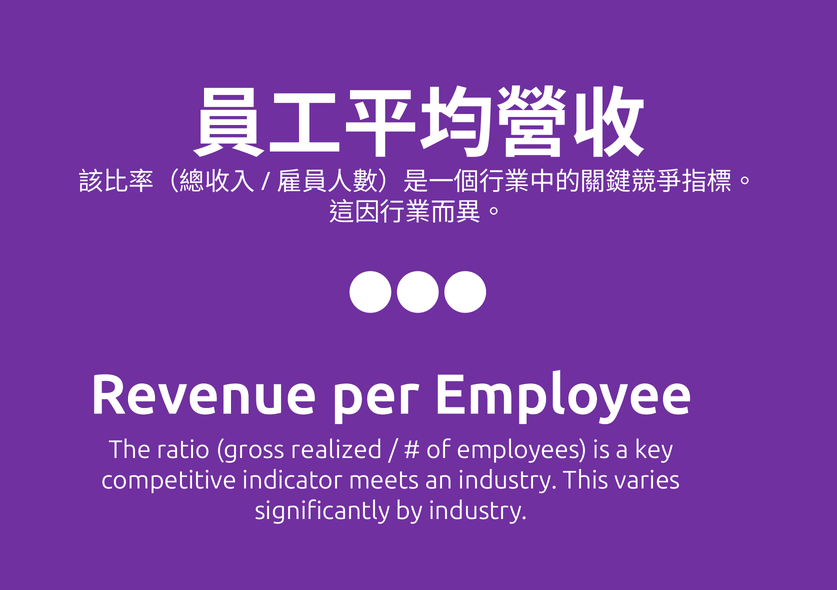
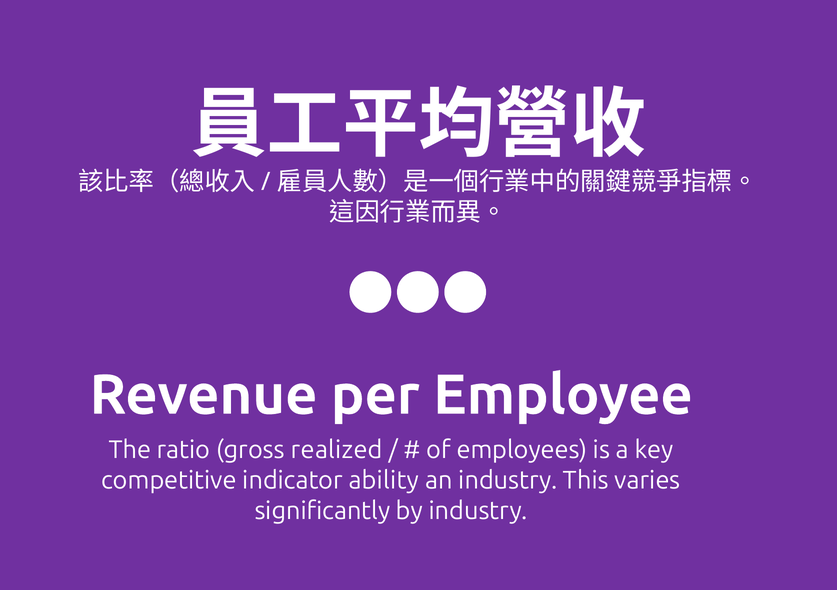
meets: meets -> ability
